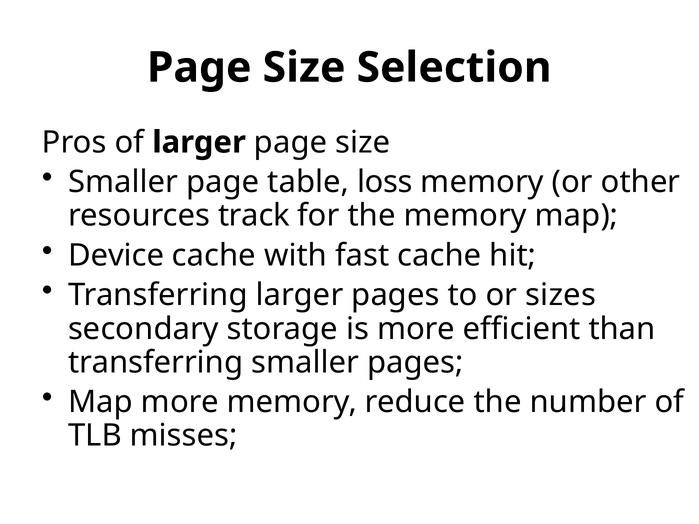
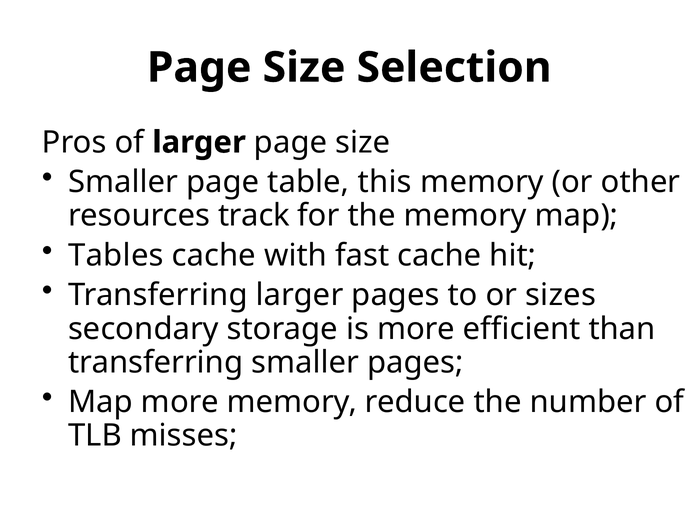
loss: loss -> this
Device: Device -> Tables
